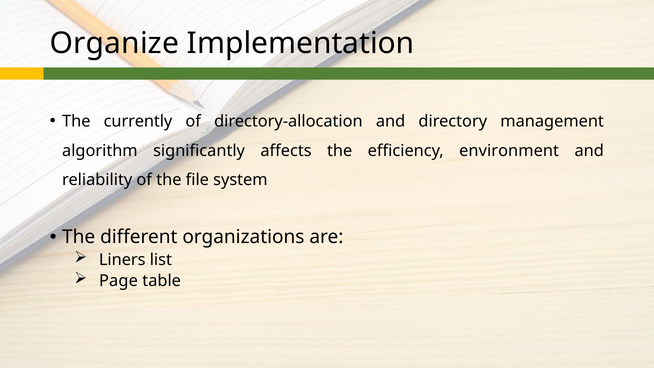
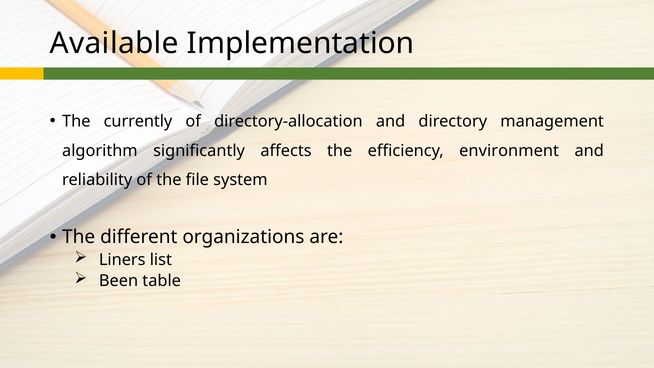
Organize: Organize -> Available
Page: Page -> Been
